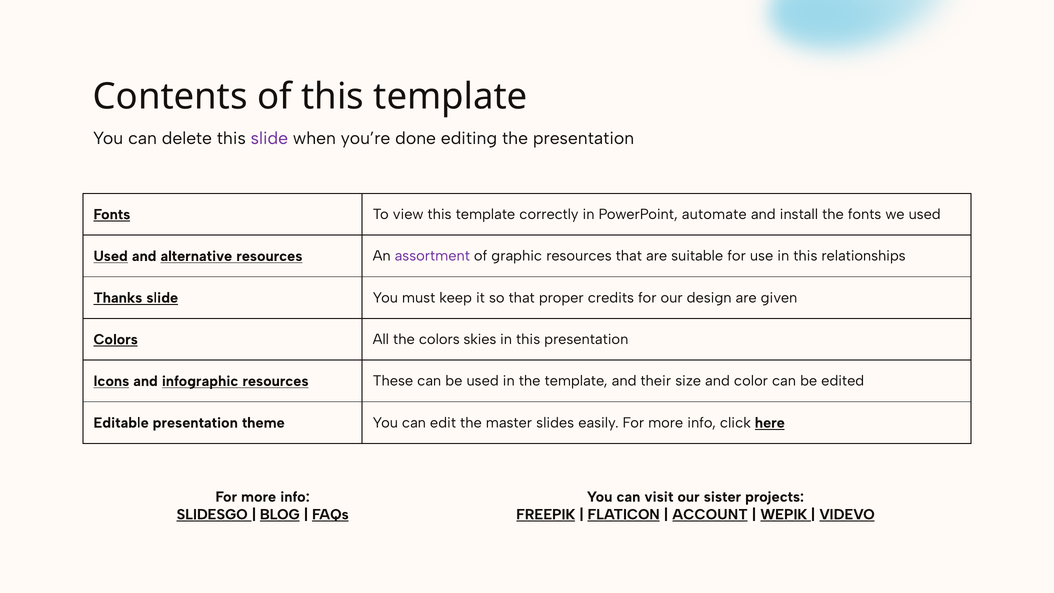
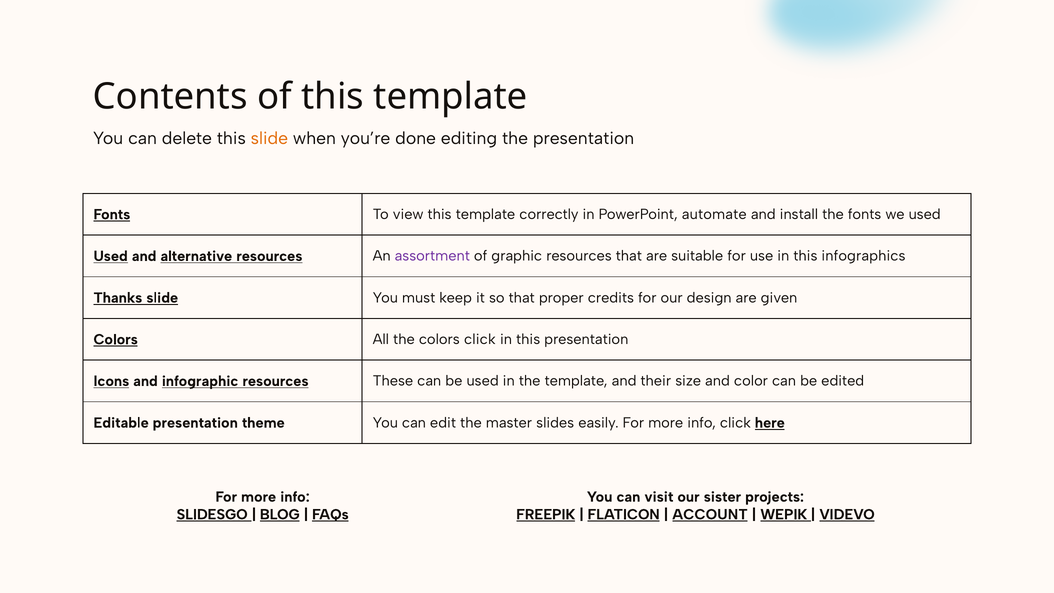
slide at (269, 138) colour: purple -> orange
relationships: relationships -> infographics
colors skies: skies -> click
